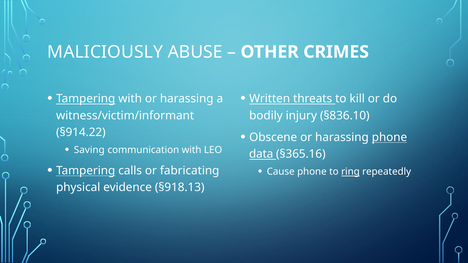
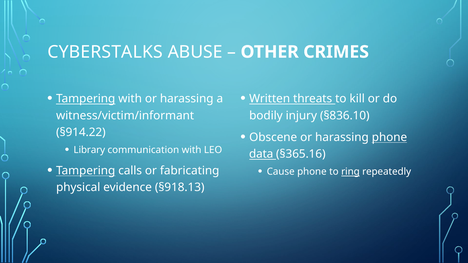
MALICIOUSLY: MALICIOUSLY -> CYBERSTALKS
Saving: Saving -> Library
